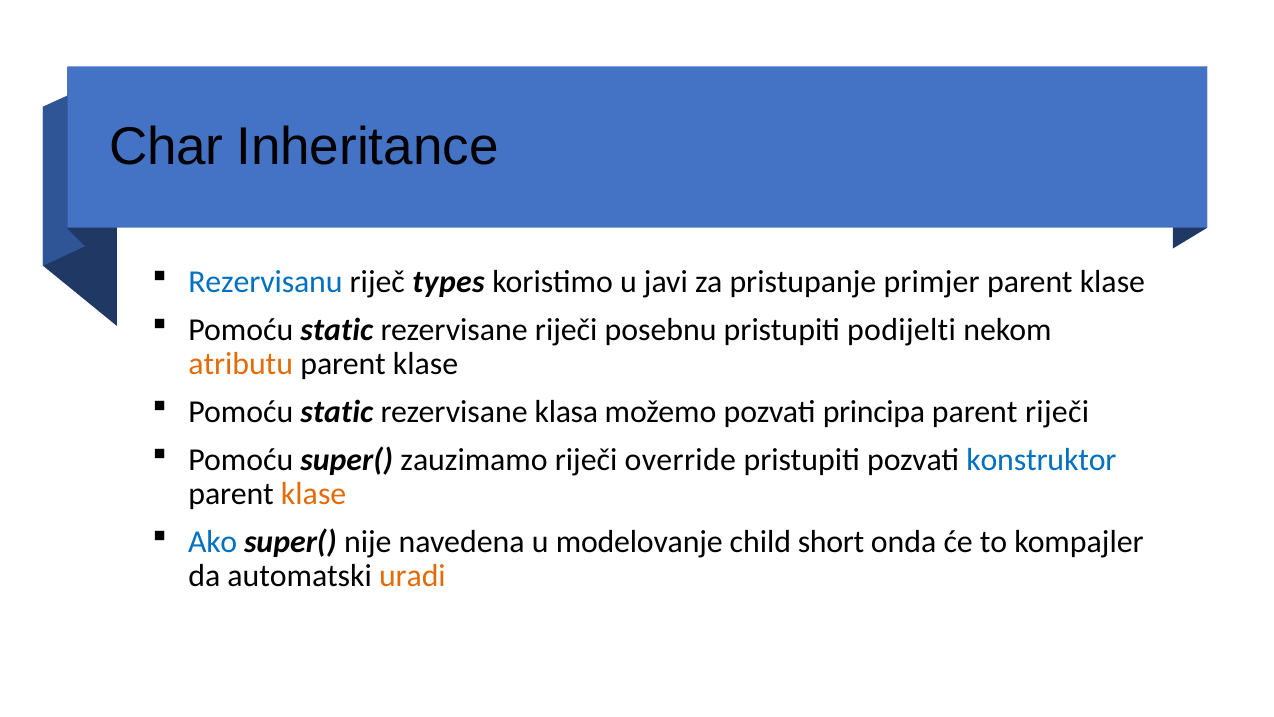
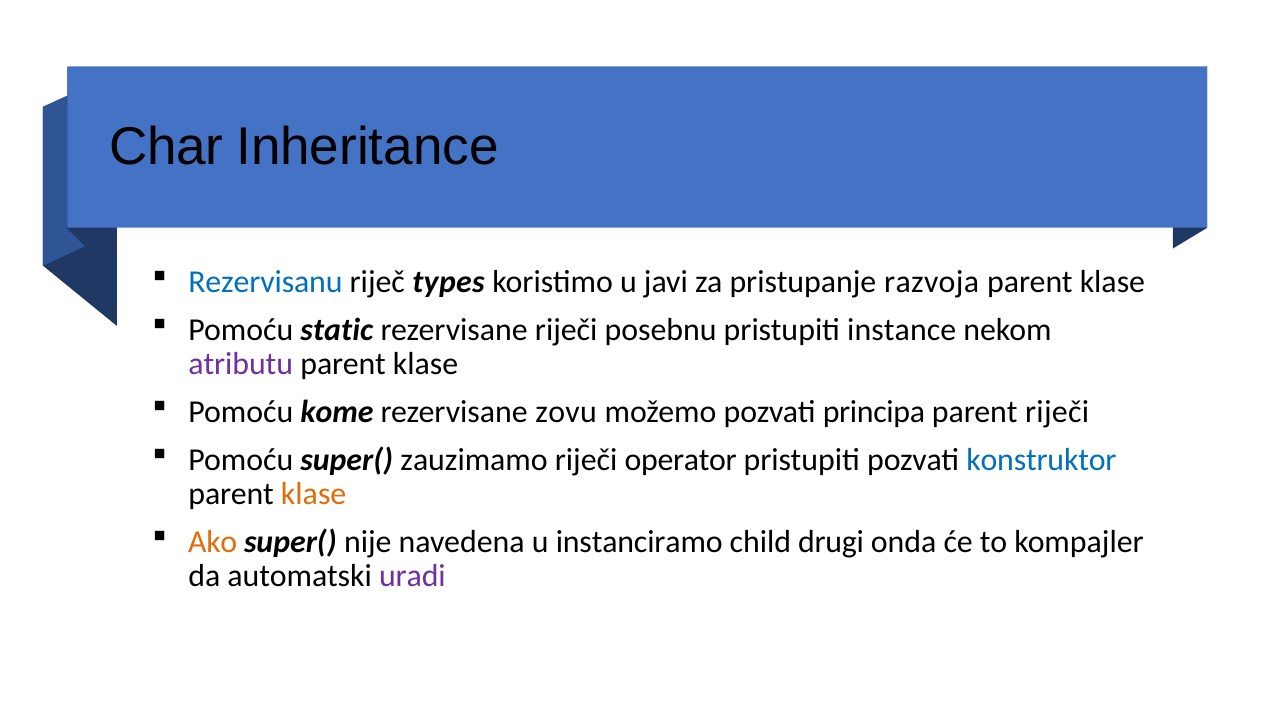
primjer: primjer -> razvoja
podijelti: podijelti -> instance
atributu colour: orange -> purple
static at (337, 412): static -> kome
klasa: klasa -> zovu
override: override -> operator
Ako colour: blue -> orange
modelovanje: modelovanje -> instanciramo
short: short -> drugi
uradi colour: orange -> purple
